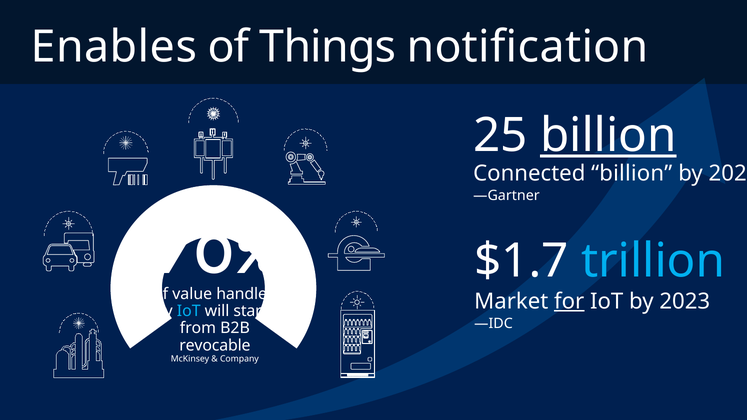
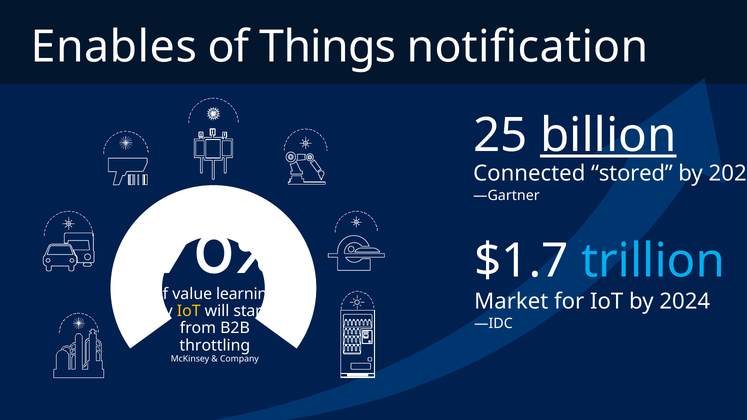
Connected billion: billion -> stored
handled: handled -> learning
for underline: present -> none
2023: 2023 -> 2024
IoT at (189, 311) colour: light blue -> yellow
revocable: revocable -> throttling
